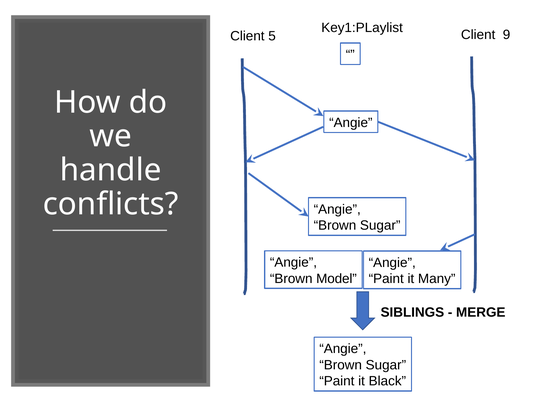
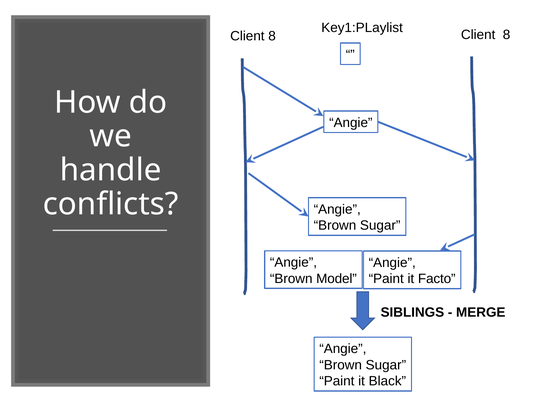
5 at (272, 36): 5 -> 8
9 at (507, 35): 9 -> 8
Many: Many -> Facto
